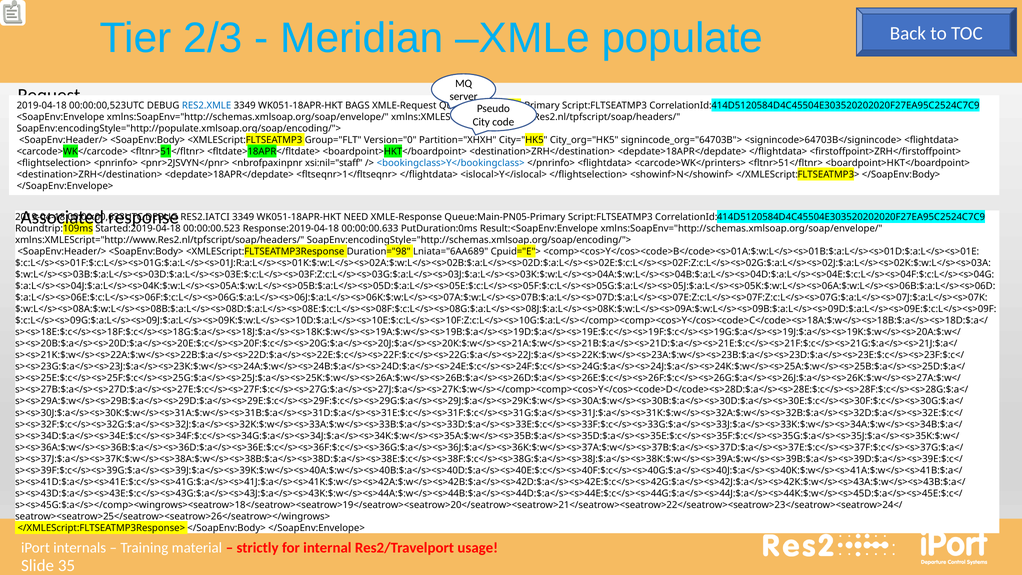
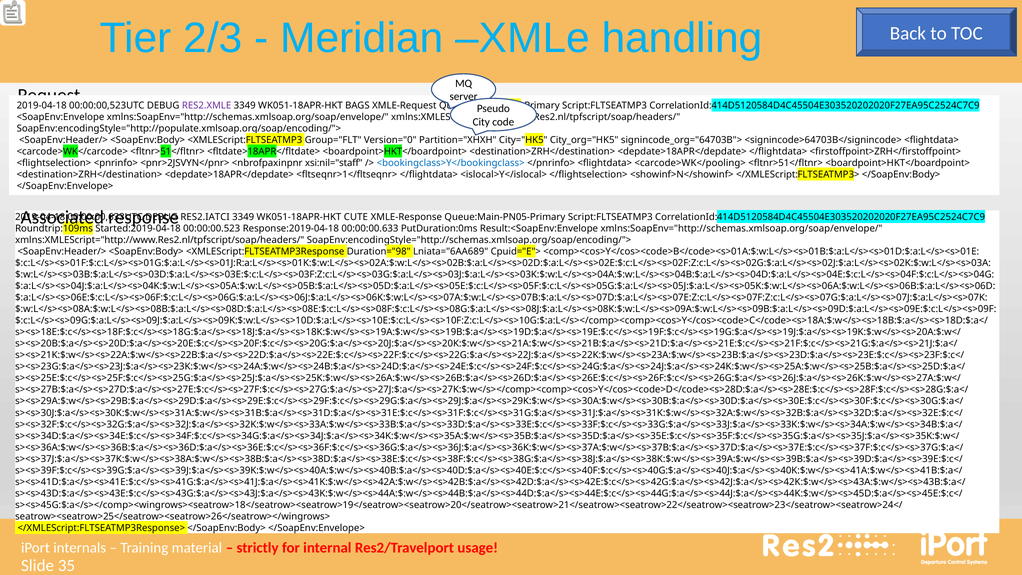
populate: populate -> handling
RES2.XMLE colour: blue -> purple
<carcode>WK</printers>: <carcode>WK</printers> -> <carcode>WK</pooling>
NEED: NEED -> CUTE
